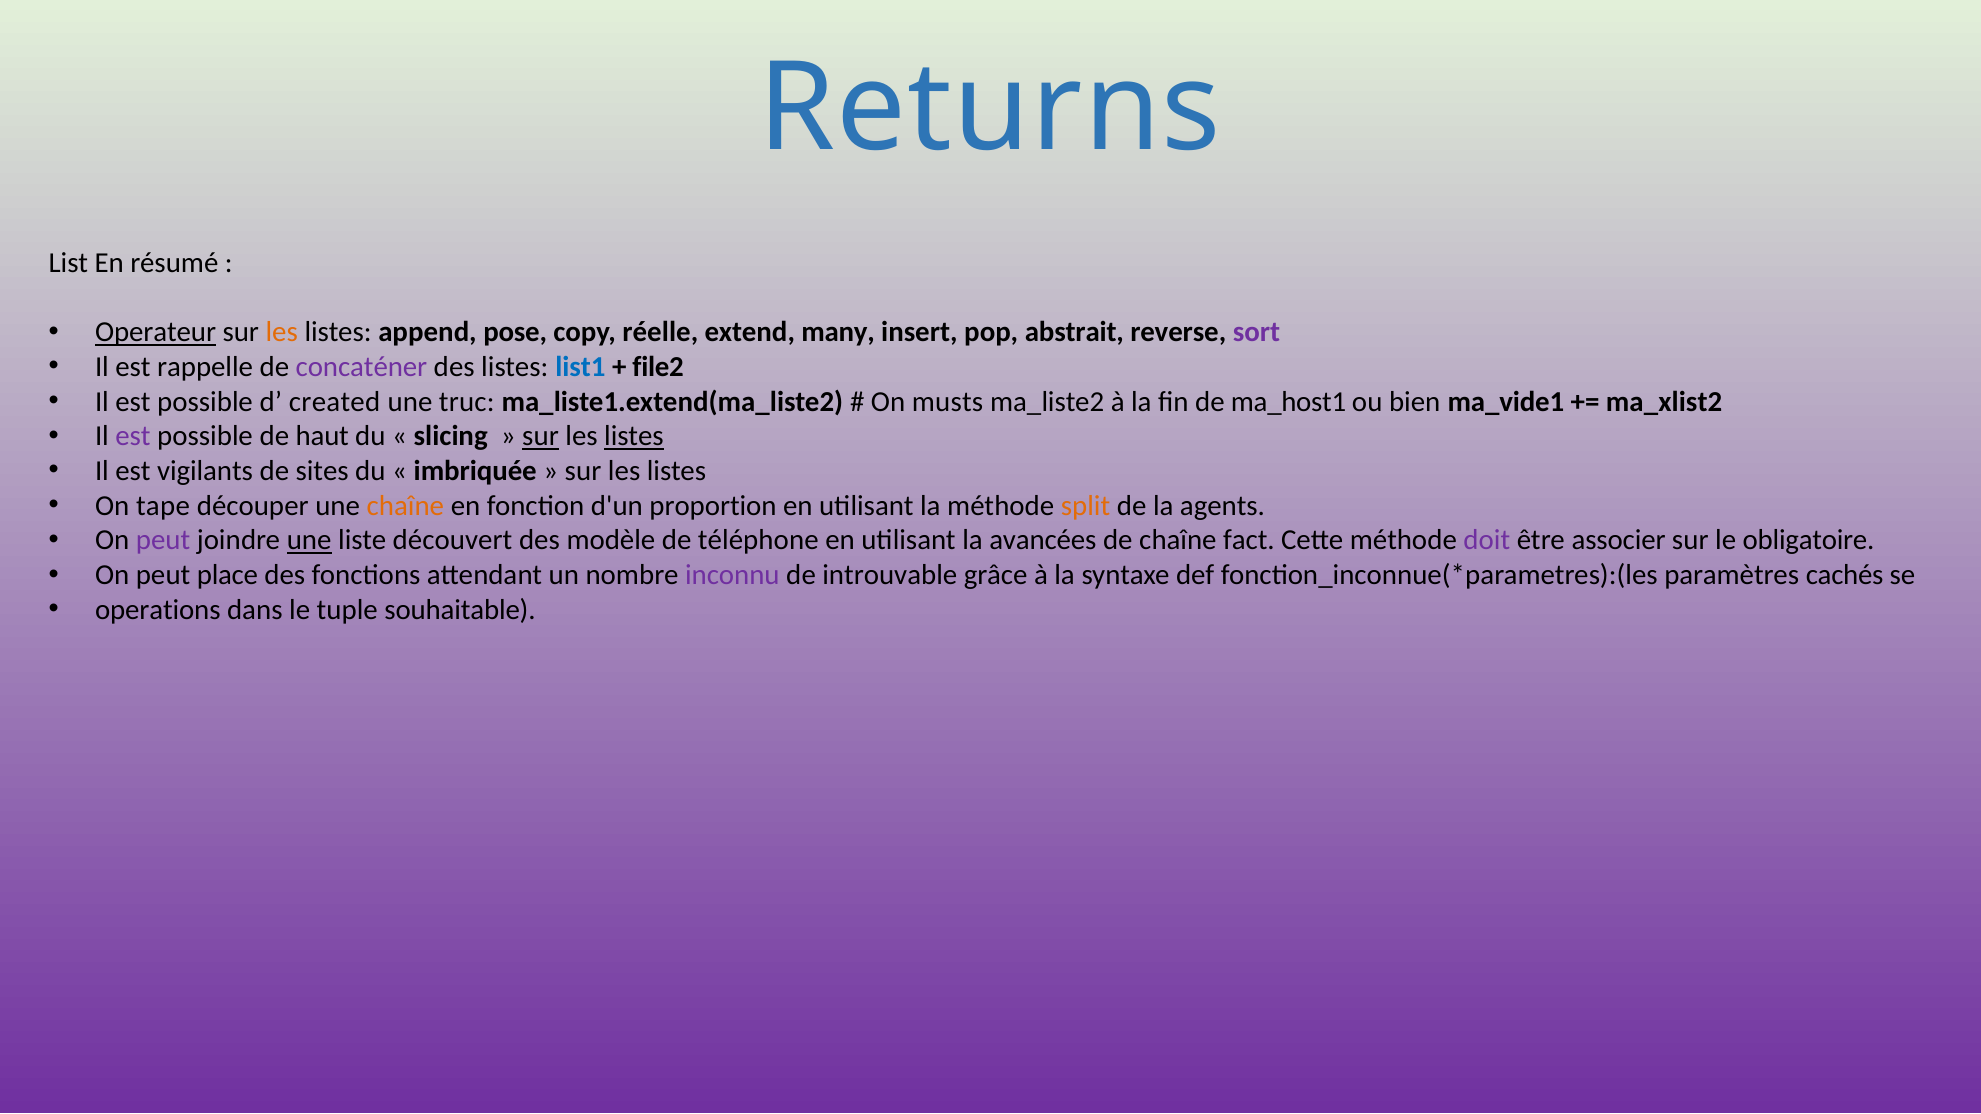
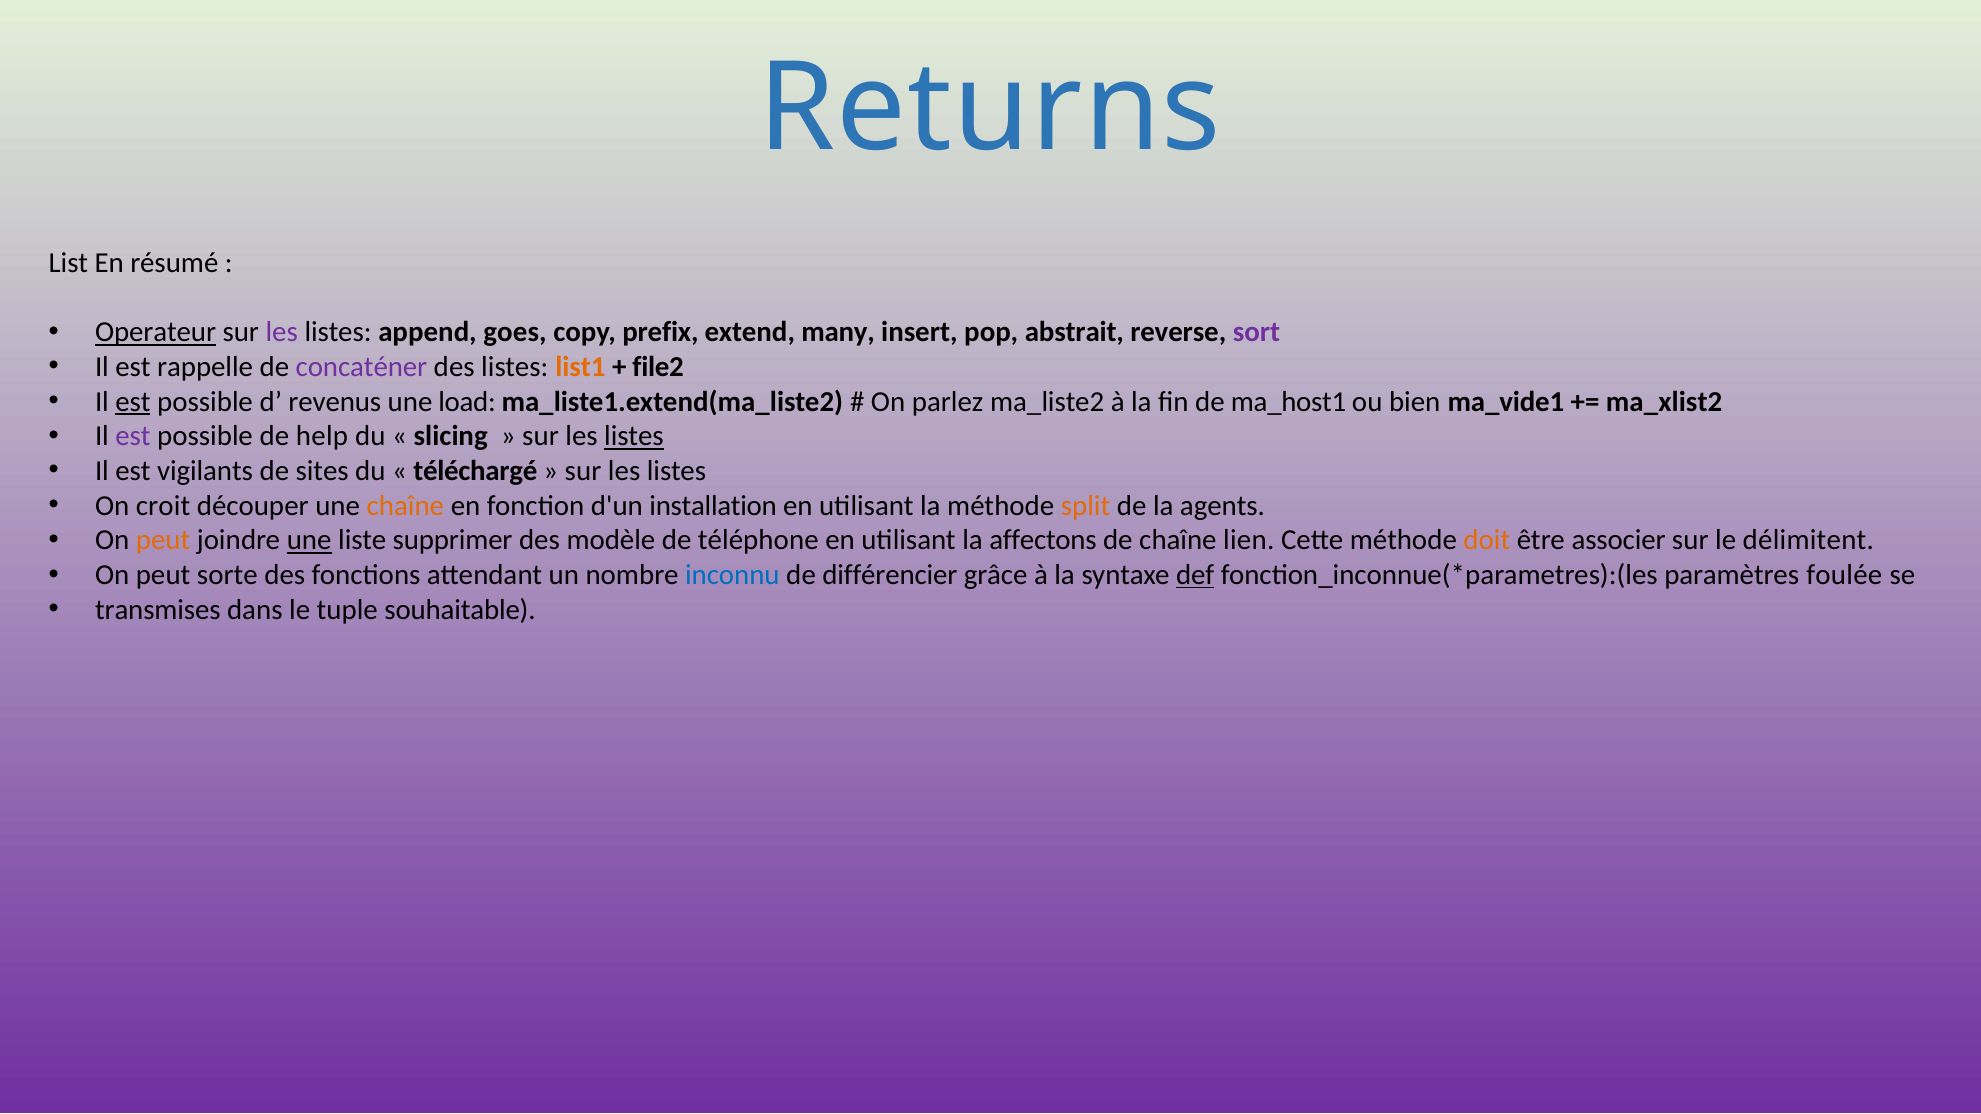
les at (282, 332) colour: orange -> purple
pose: pose -> goes
réelle: réelle -> prefix
list1 colour: blue -> orange
est at (133, 402) underline: none -> present
created: created -> revenus
truc: truc -> load
musts: musts -> parlez
haut: haut -> help
sur at (540, 436) underline: present -> none
imbriquée: imbriquée -> téléchargé
tape: tape -> croit
proportion: proportion -> installation
peut at (163, 540) colour: purple -> orange
découvert: découvert -> supprimer
avancées: avancées -> affectons
fact: fact -> lien
doit colour: purple -> orange
obligatoire: obligatoire -> délimitent
place: place -> sorte
inconnu colour: purple -> blue
introuvable: introuvable -> différencier
def underline: none -> present
cachés: cachés -> foulée
operations: operations -> transmises
